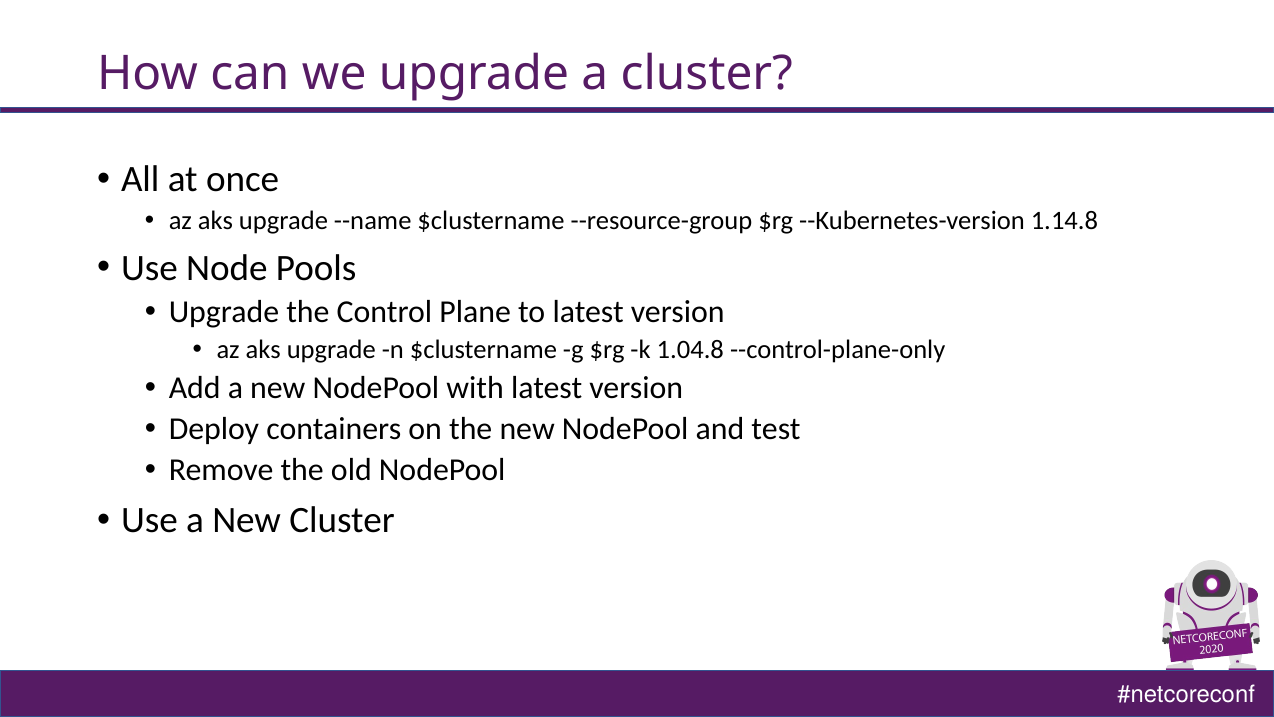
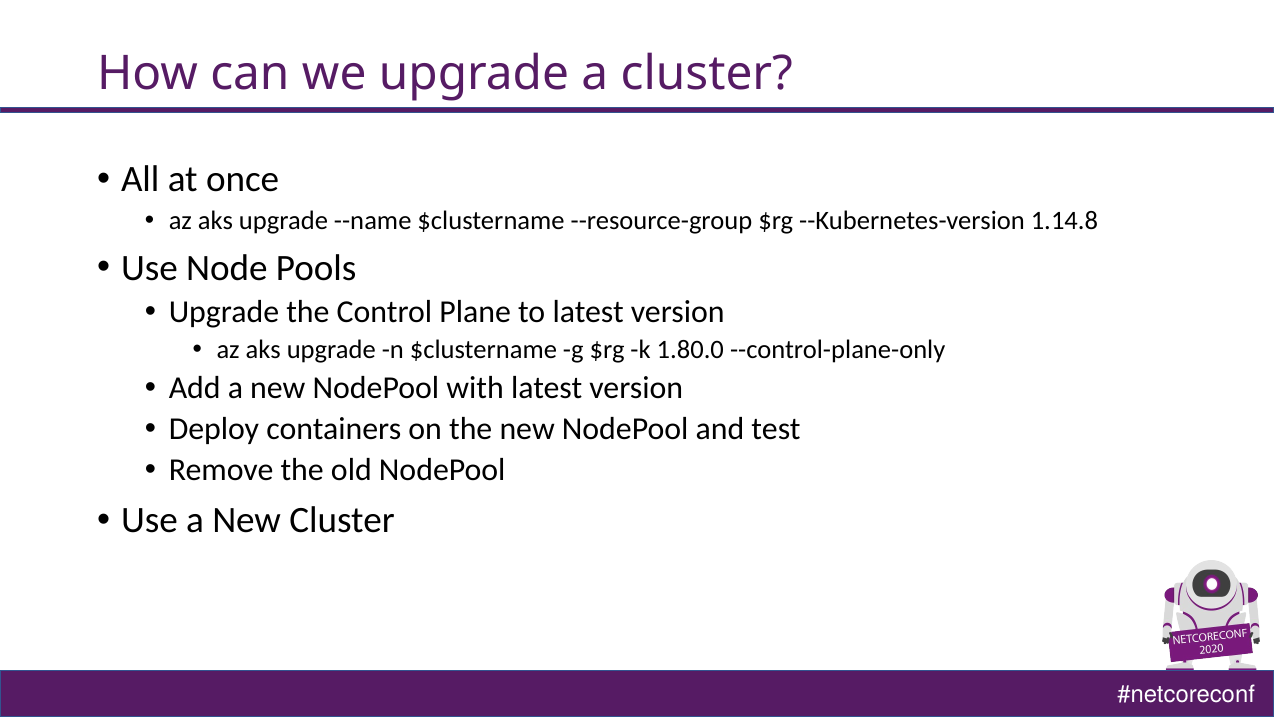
1.04.8: 1.04.8 -> 1.80.0
